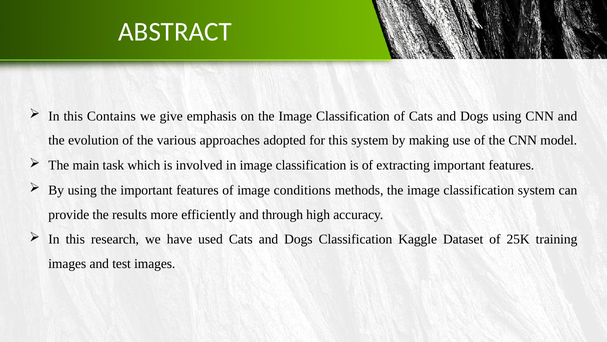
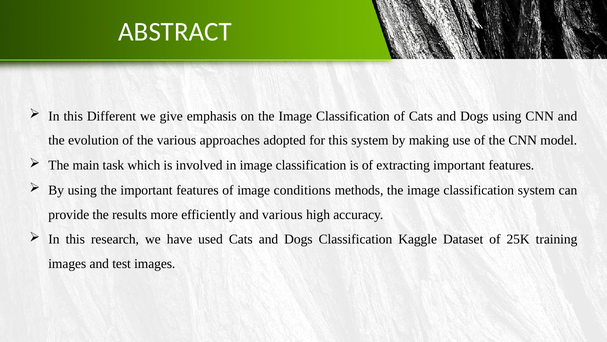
Contains: Contains -> Different
and through: through -> various
